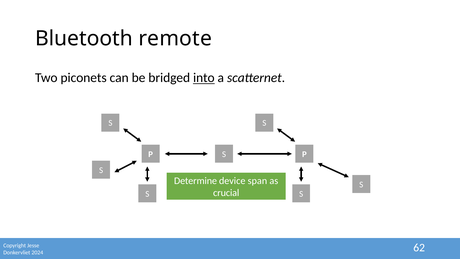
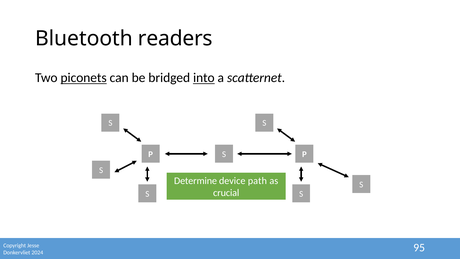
remote: remote -> readers
piconets underline: none -> present
span: span -> path
62: 62 -> 95
